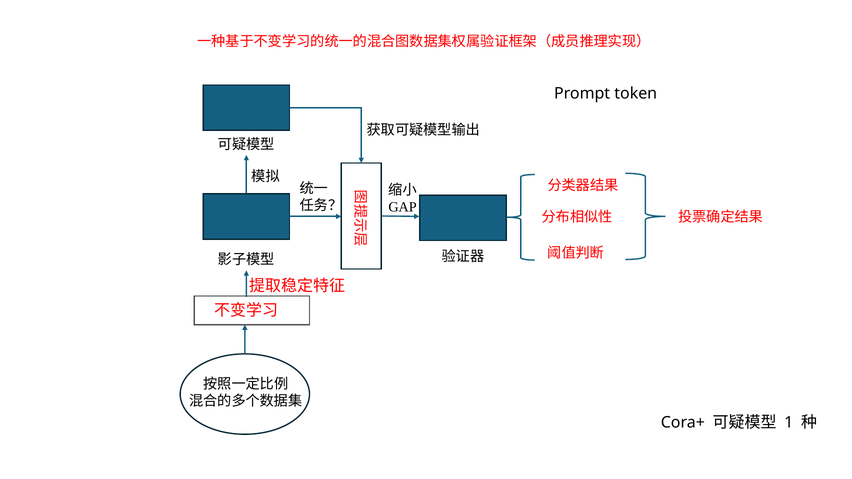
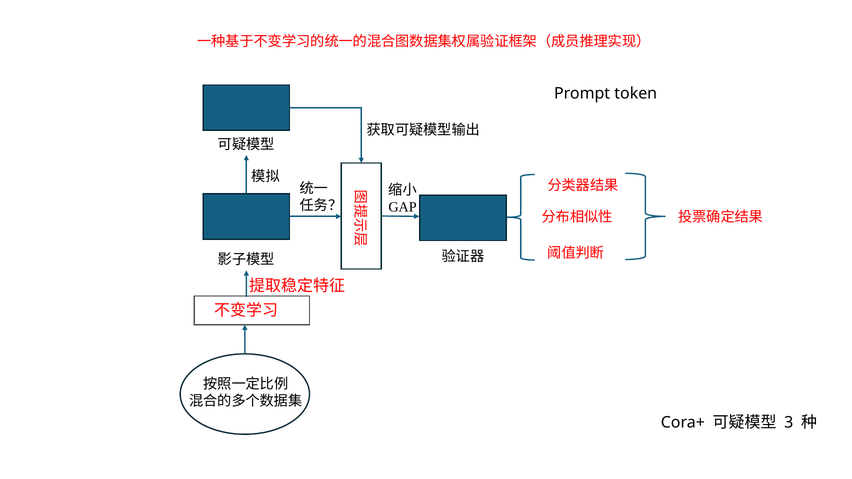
1: 1 -> 3
